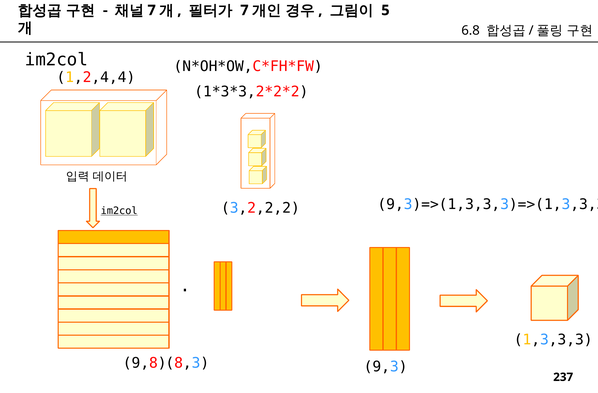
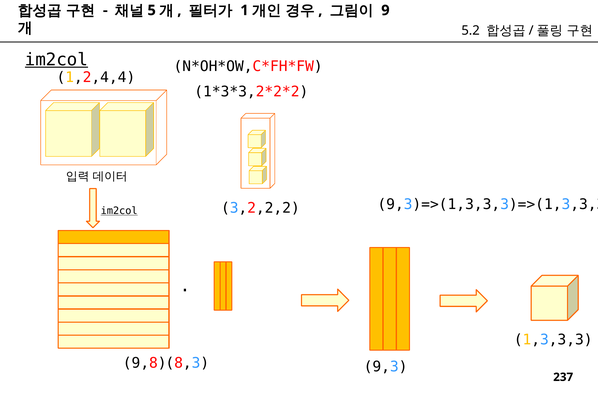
7 at (152, 10): 7 -> 5
7 at (244, 10): 7 -> 1
5: 5 -> 9
6.8: 6.8 -> 5.2
im2col at (56, 60) underline: none -> present
